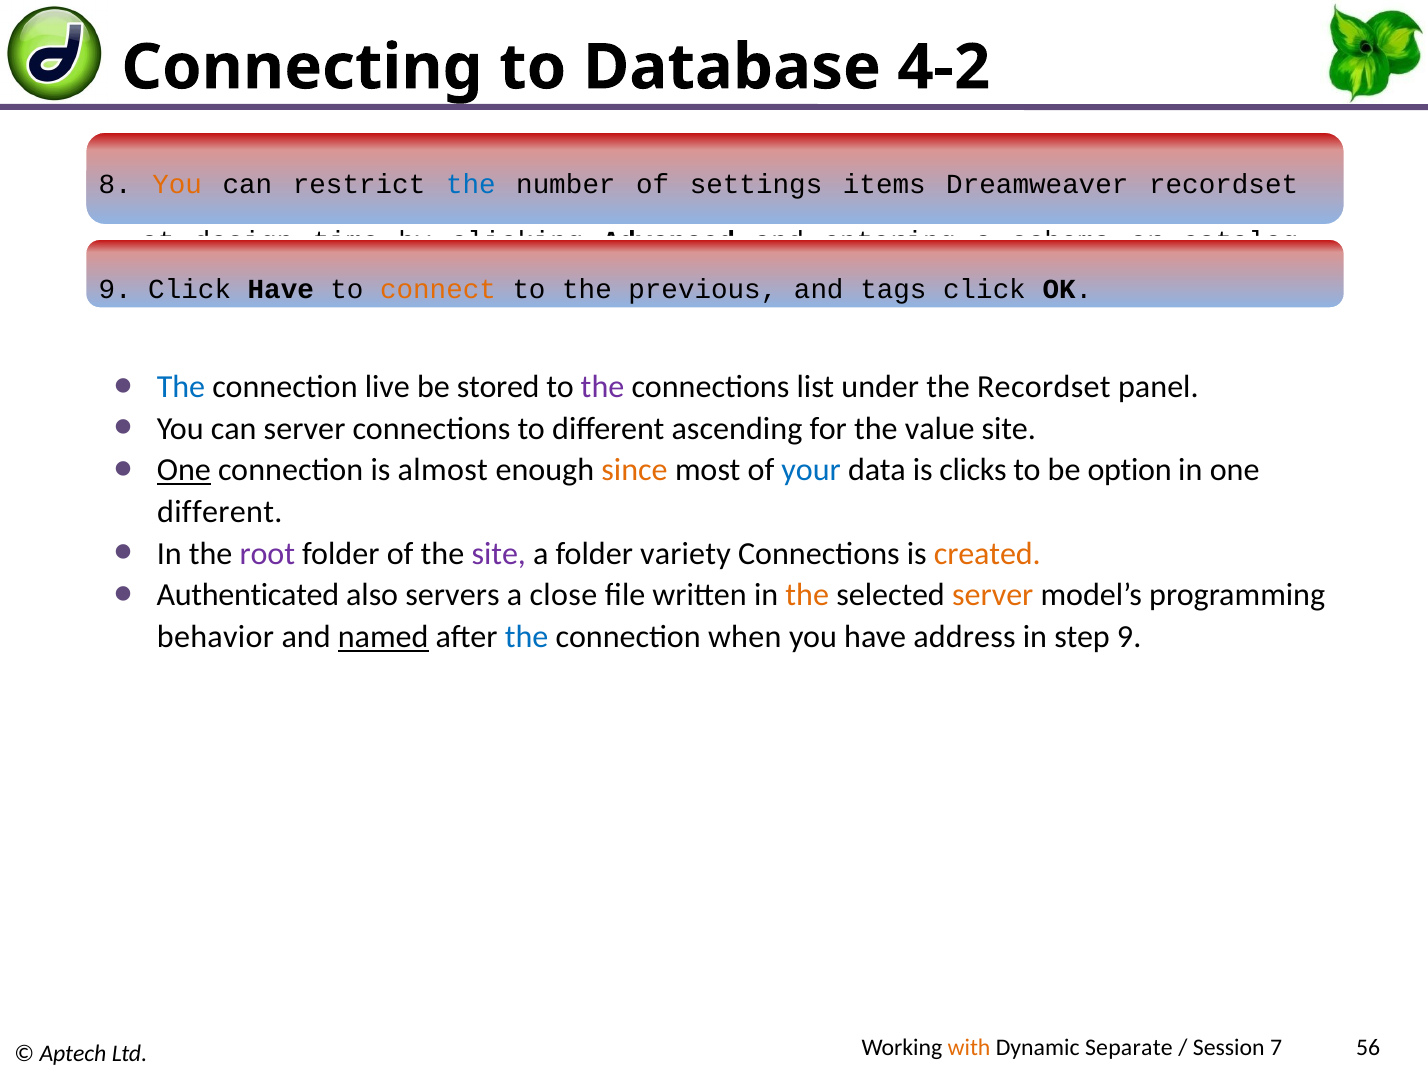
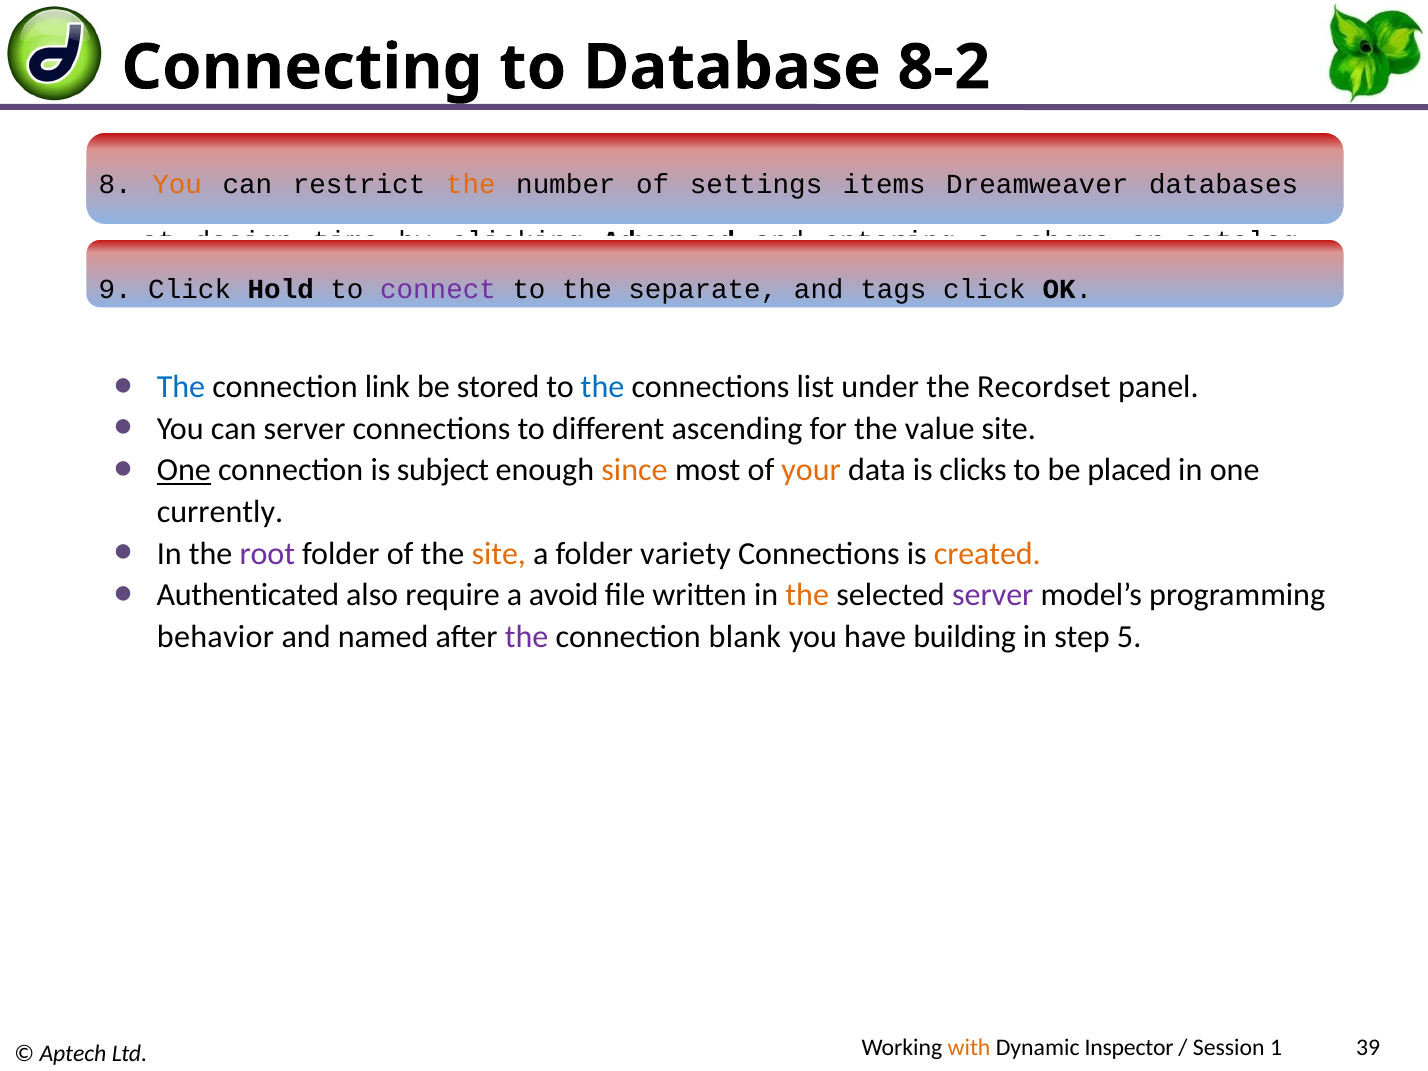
4-2: 4-2 -> 8-2
the at (471, 184) colour: blue -> orange
Dreamweaver recordset: recordset -> databases
Have at (281, 289): Have -> Hold
connect colour: orange -> purple
previous: previous -> separate
live: live -> link
the at (603, 387) colour: purple -> blue
almost: almost -> subject
your colour: blue -> orange
option: option -> placed
different at (220, 512): different -> currently
site at (499, 554) colour: purple -> orange
servers: servers -> require
close: close -> avoid
server at (993, 595) colour: orange -> purple
named underline: present -> none
the at (527, 637) colour: blue -> purple
when: when -> blank
address: address -> building
step 9: 9 -> 5
Separate: Separate -> Inspector
7: 7 -> 1
56: 56 -> 39
